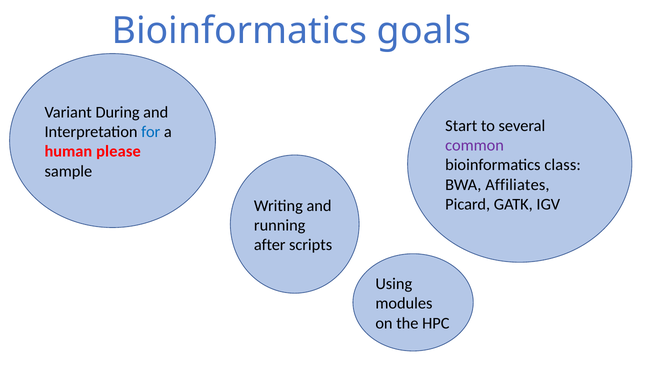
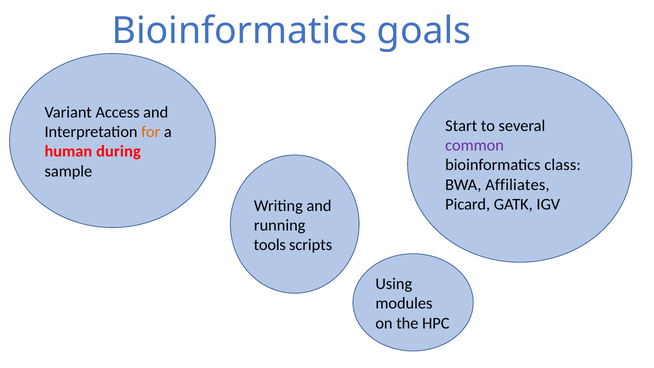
During: During -> Access
for colour: blue -> orange
please: please -> during
after: after -> tools
